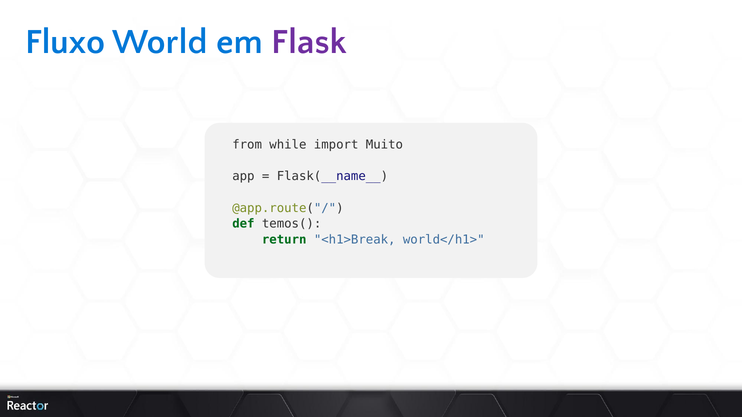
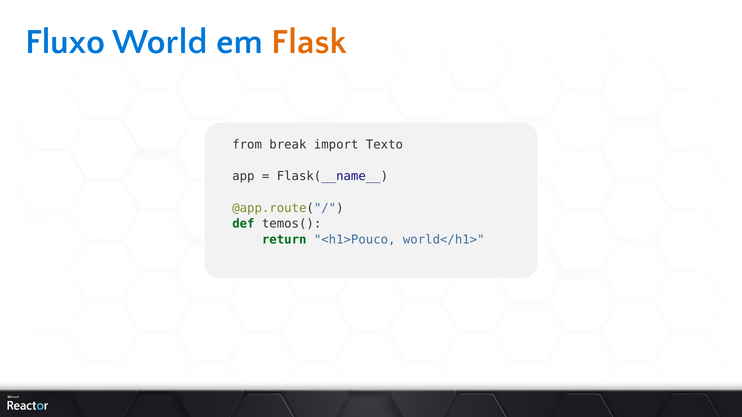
Flask colour: purple -> orange
while: while -> break
Muito: Muito -> Texto
<h1>Break: <h1>Break -> <h1>Pouco
